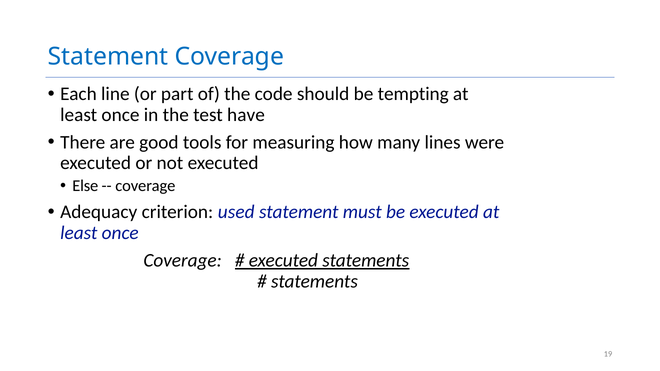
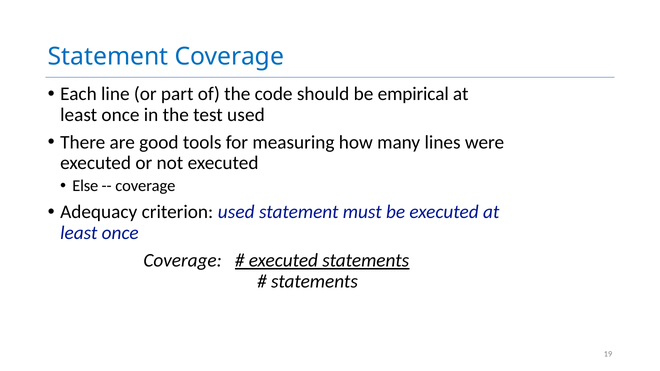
tempting: tempting -> empirical
test have: have -> used
